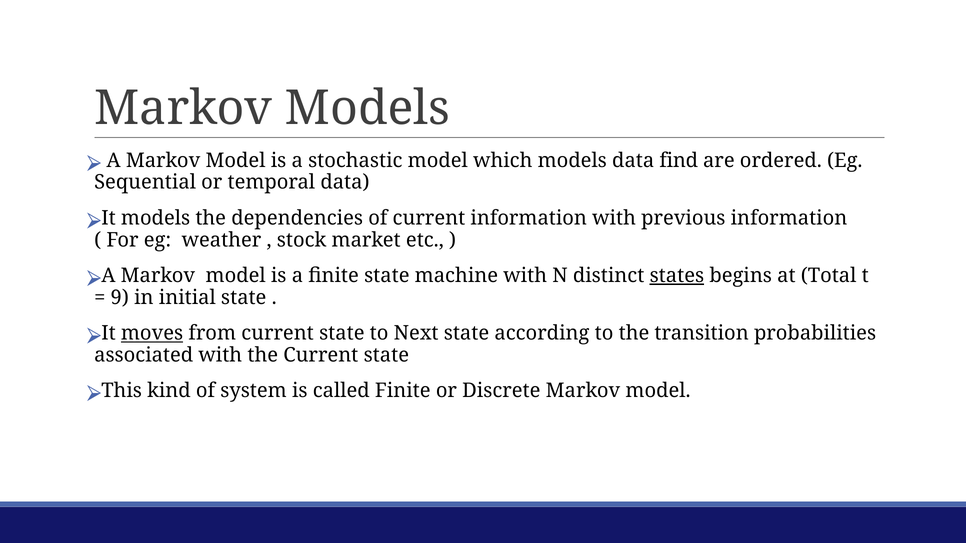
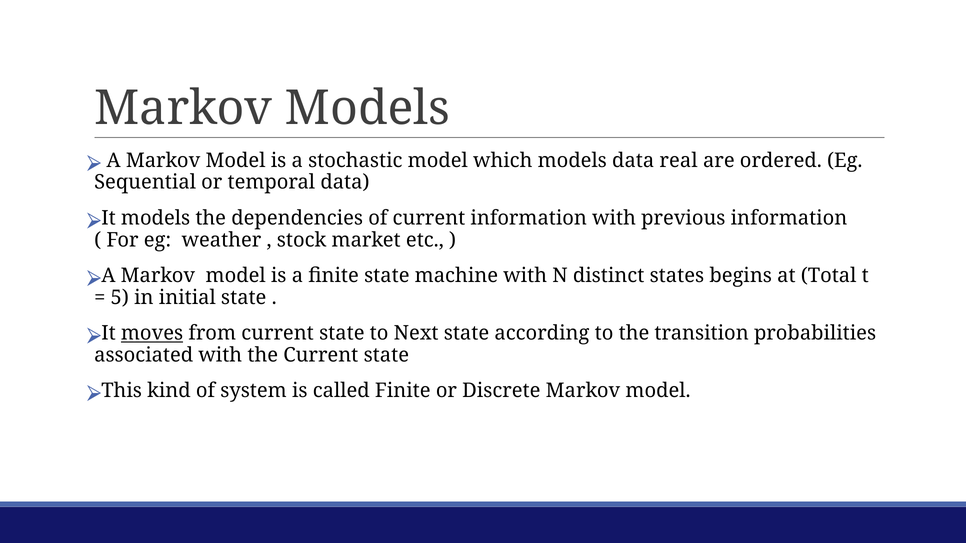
find: find -> real
states underline: present -> none
9: 9 -> 5
